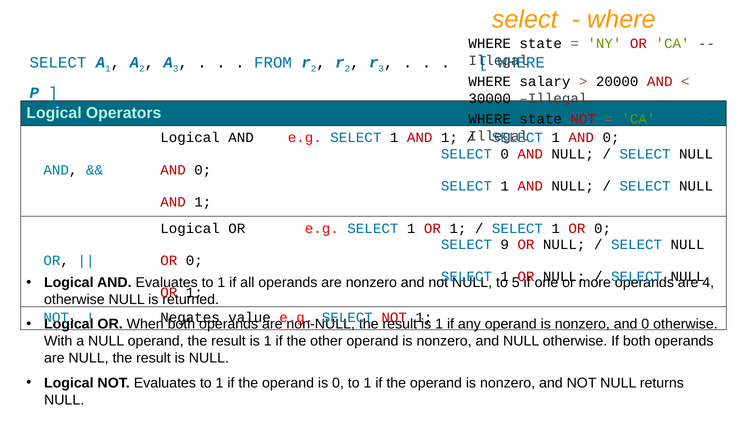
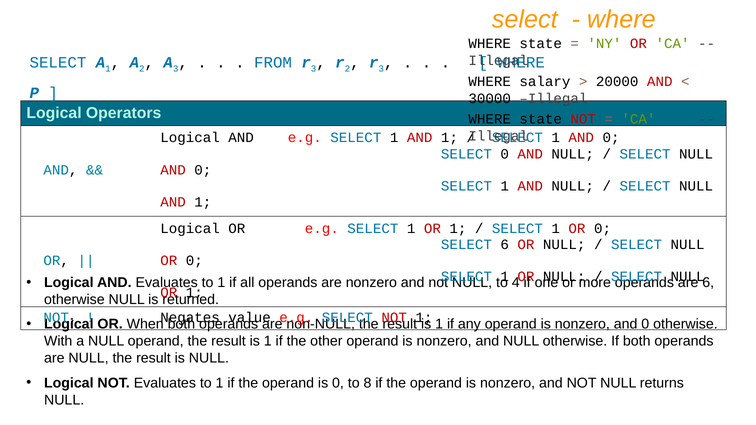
2 at (314, 69): 2 -> 3
SELECT 9: 9 -> 6
5: 5 -> 4
4 at (708, 283): 4 -> 6
0 to 1: 1 -> 8
